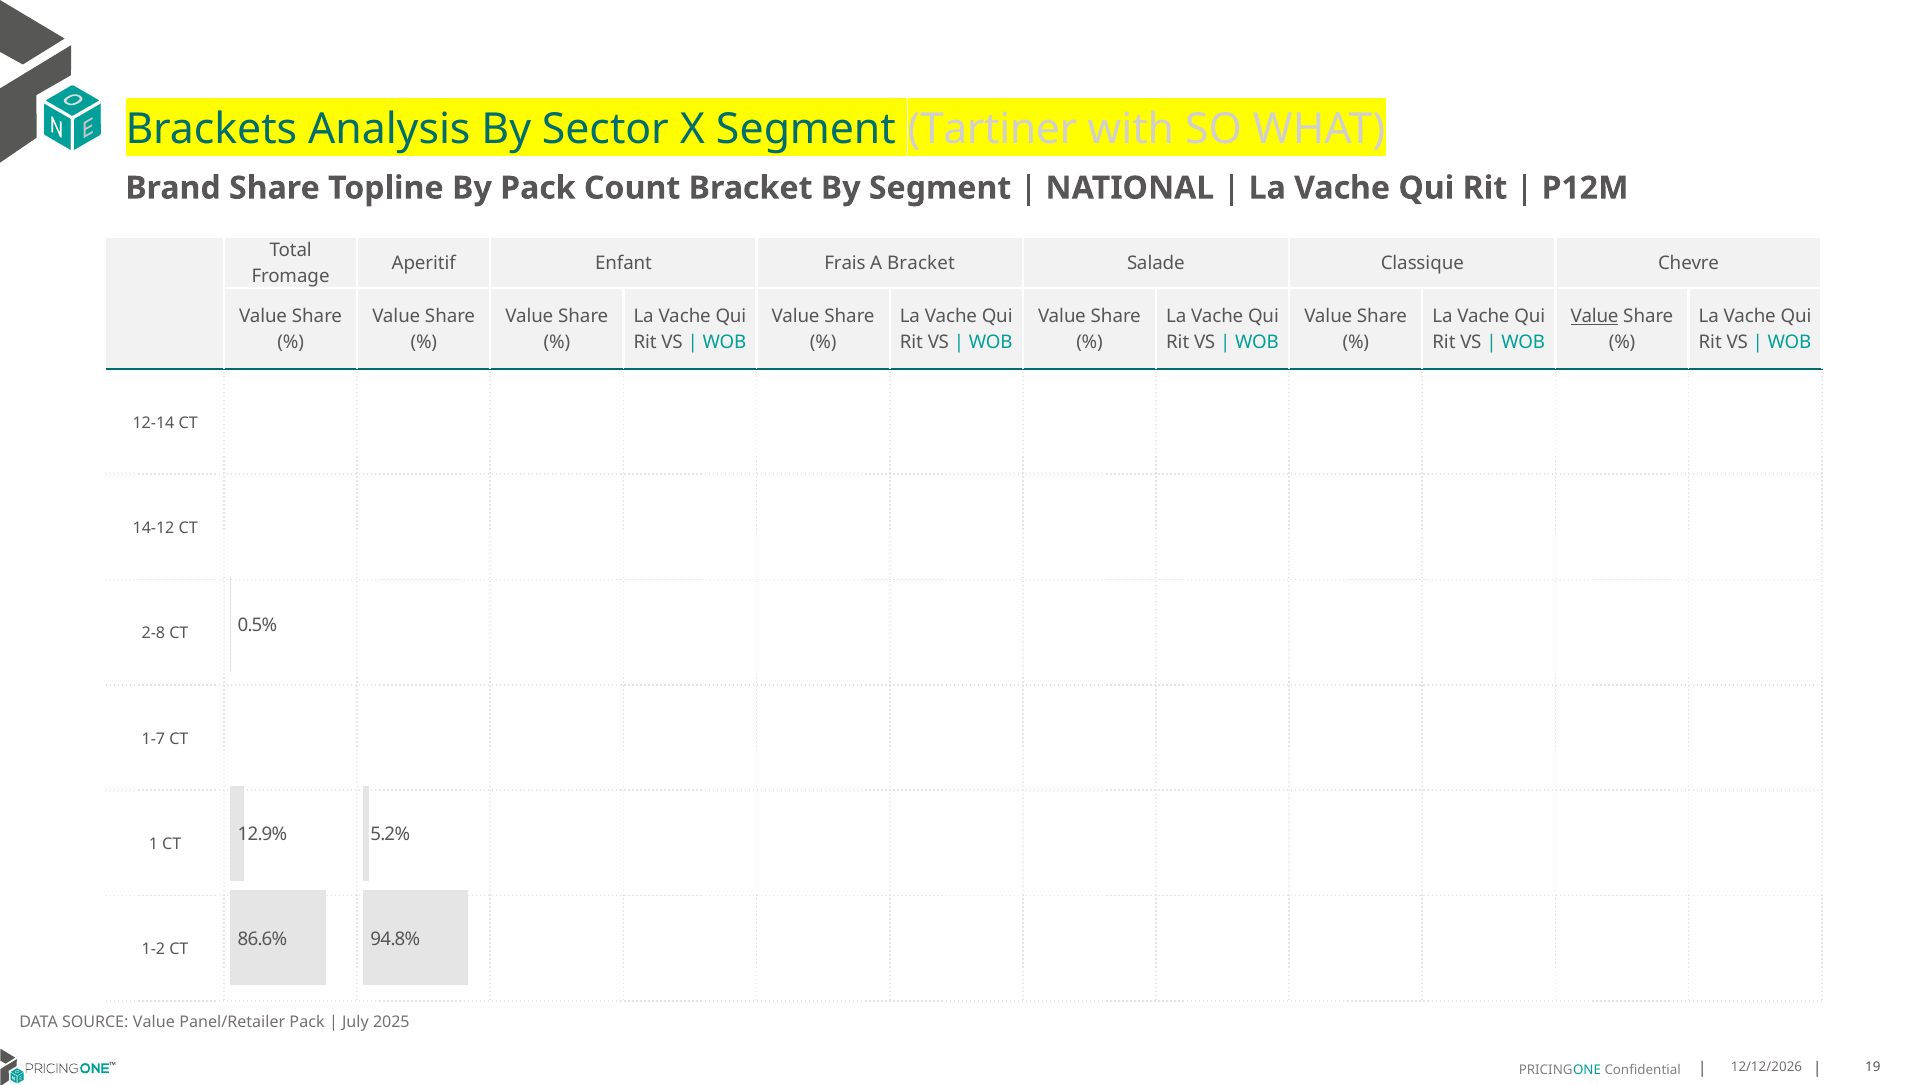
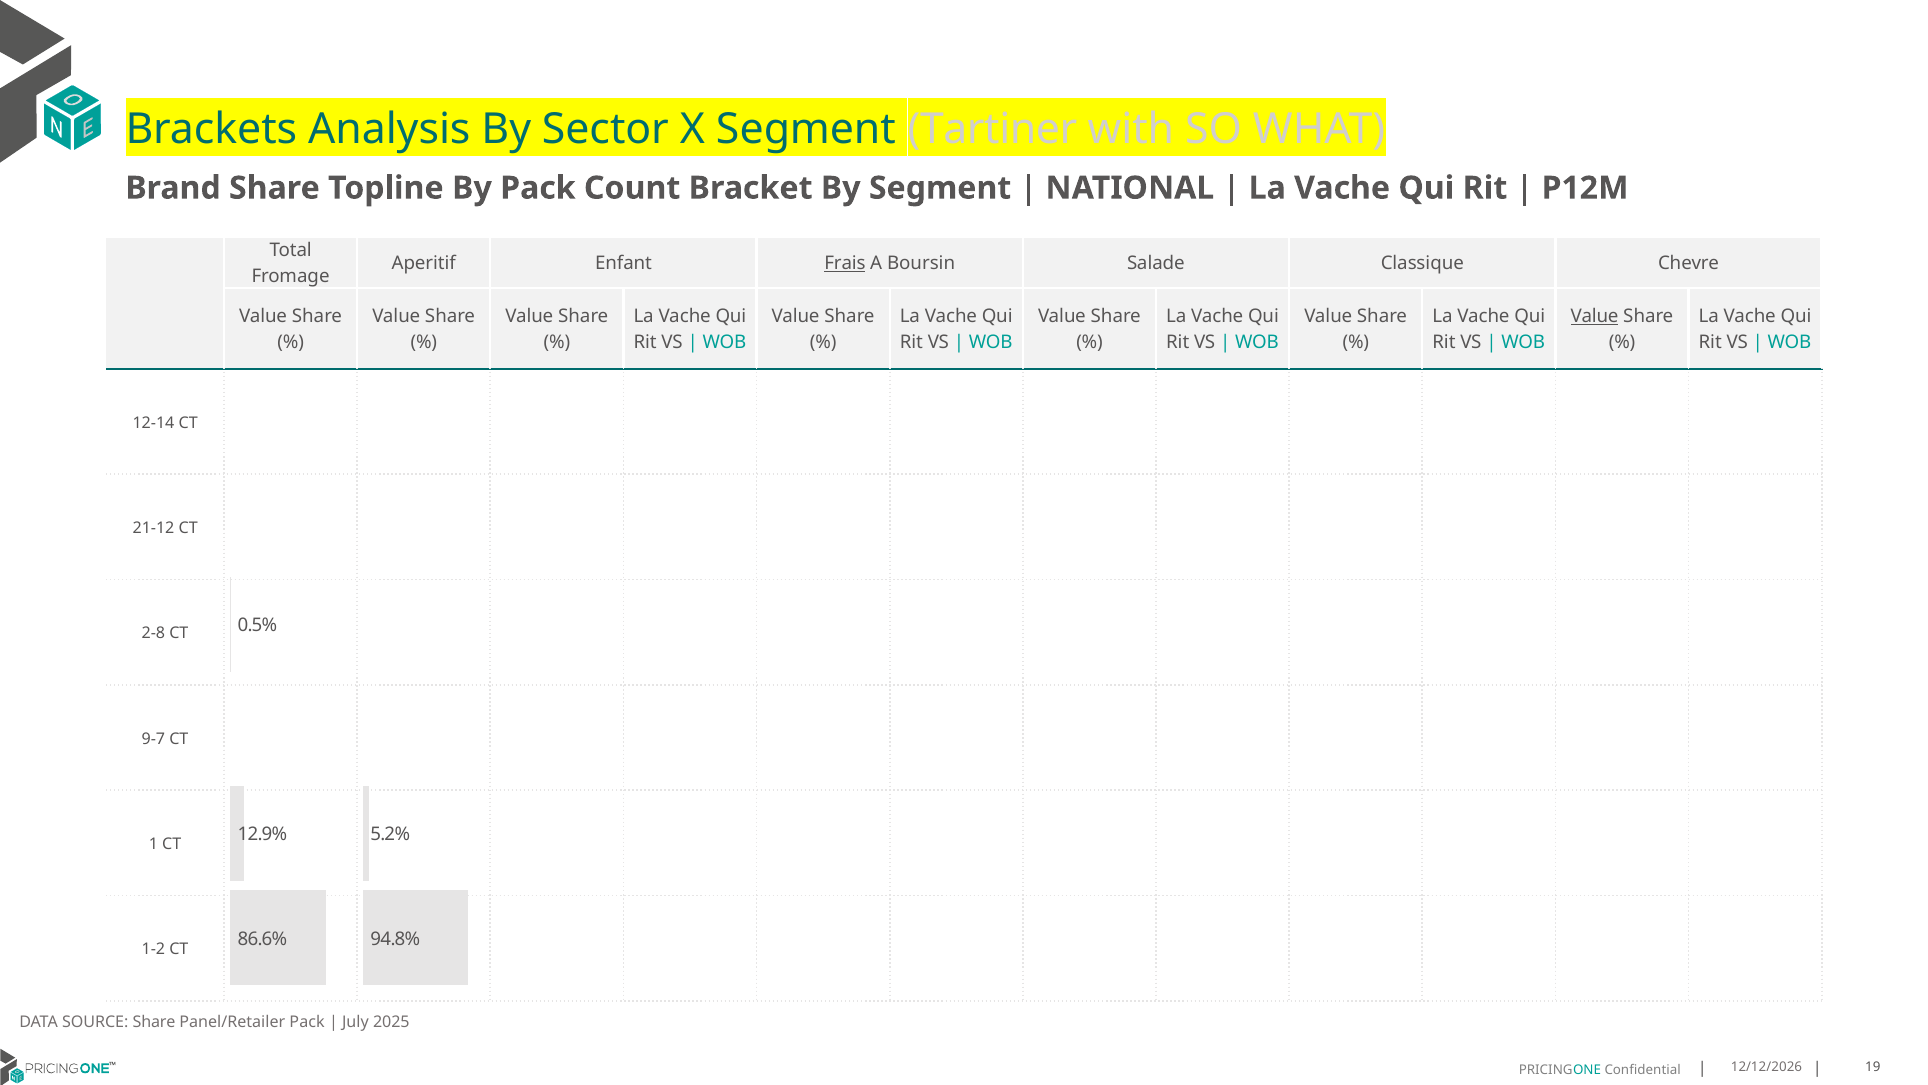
Frais underline: none -> present
A Bracket: Bracket -> Boursin
14-12: 14-12 -> 21-12
1-7: 1-7 -> 9-7
SOURCE Value: Value -> Share
